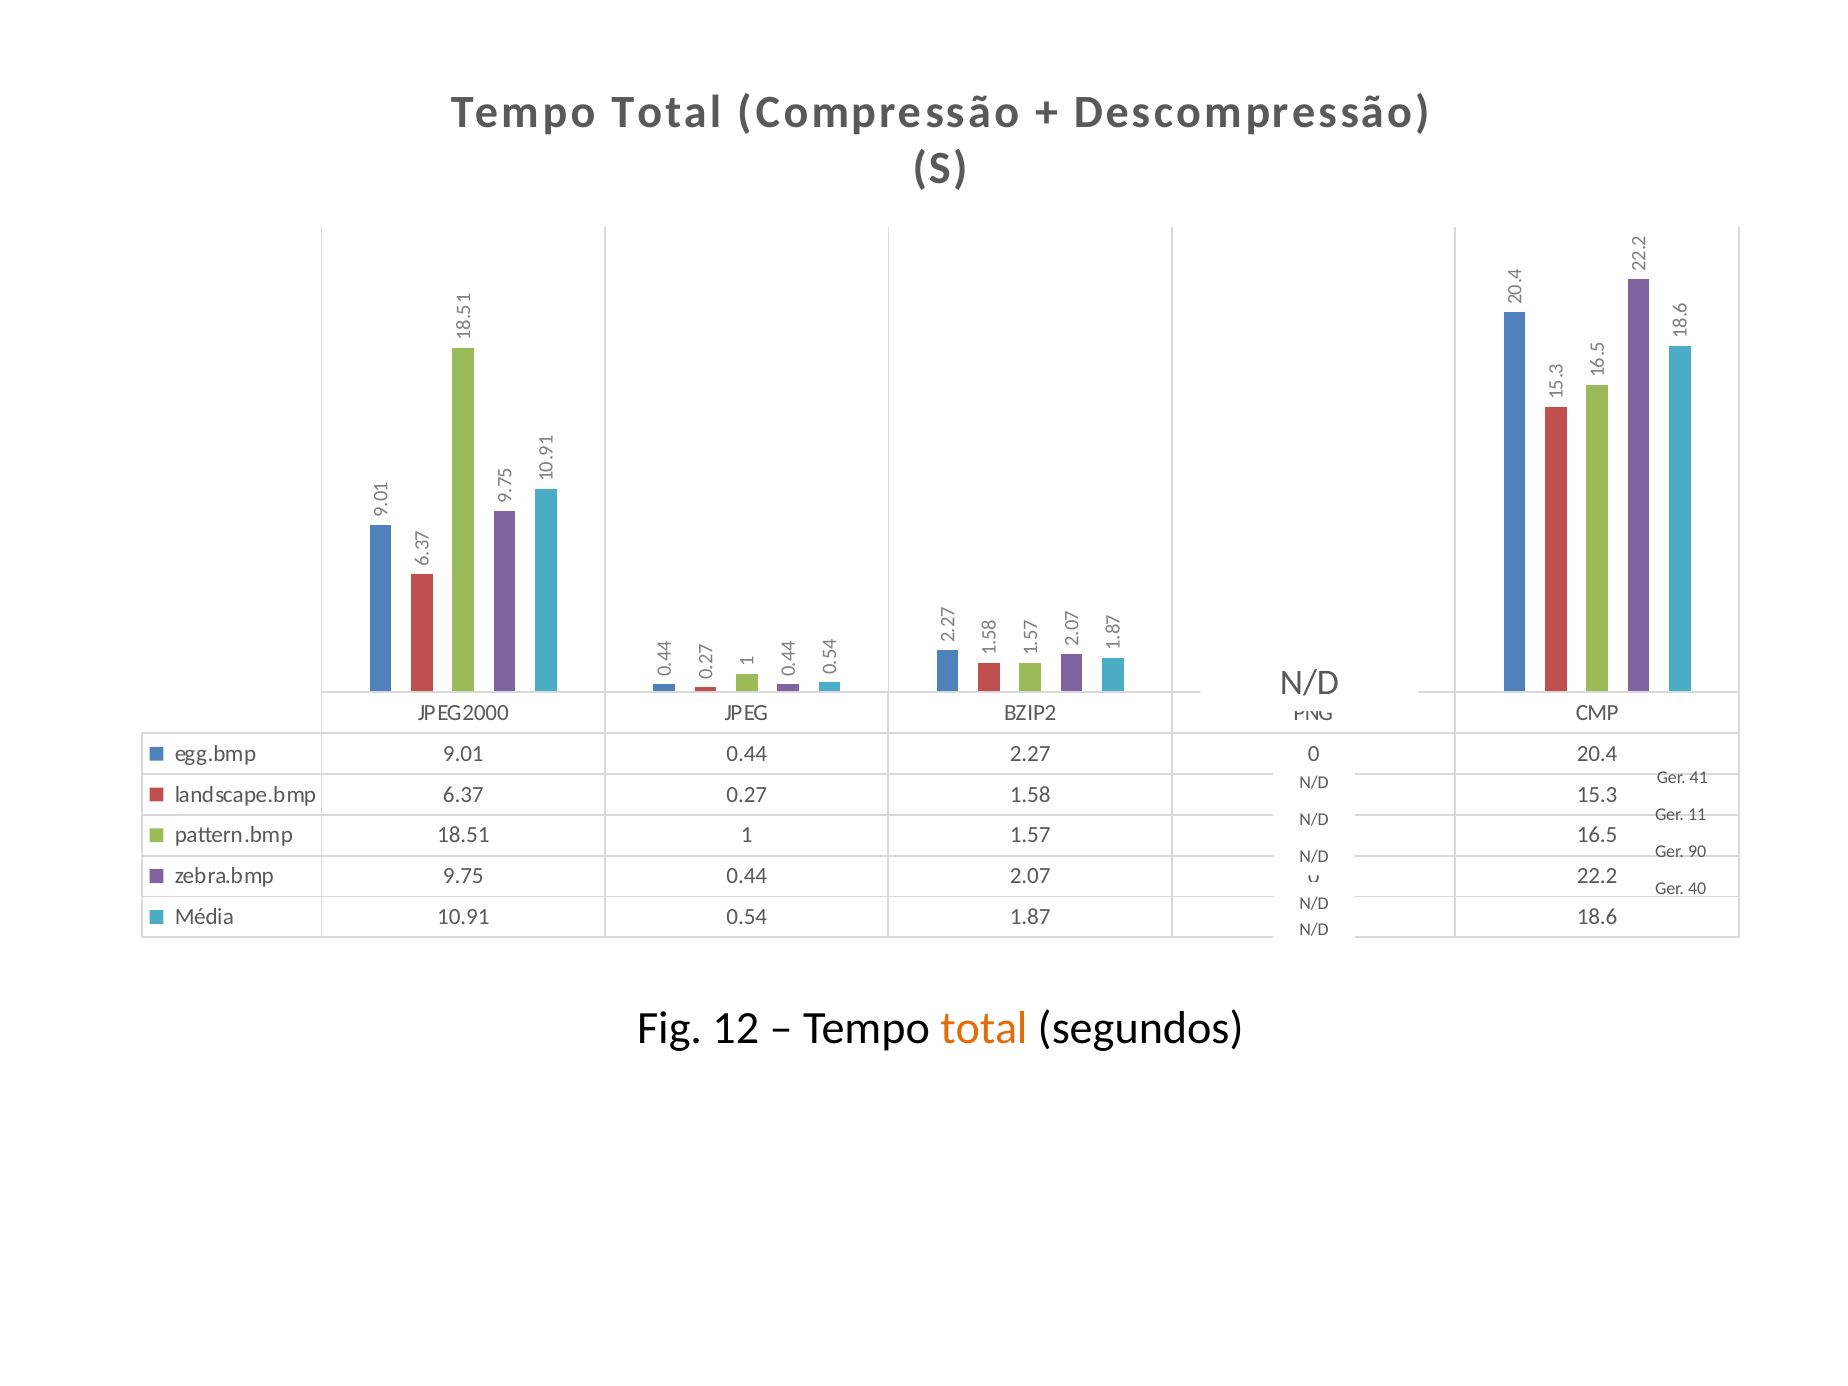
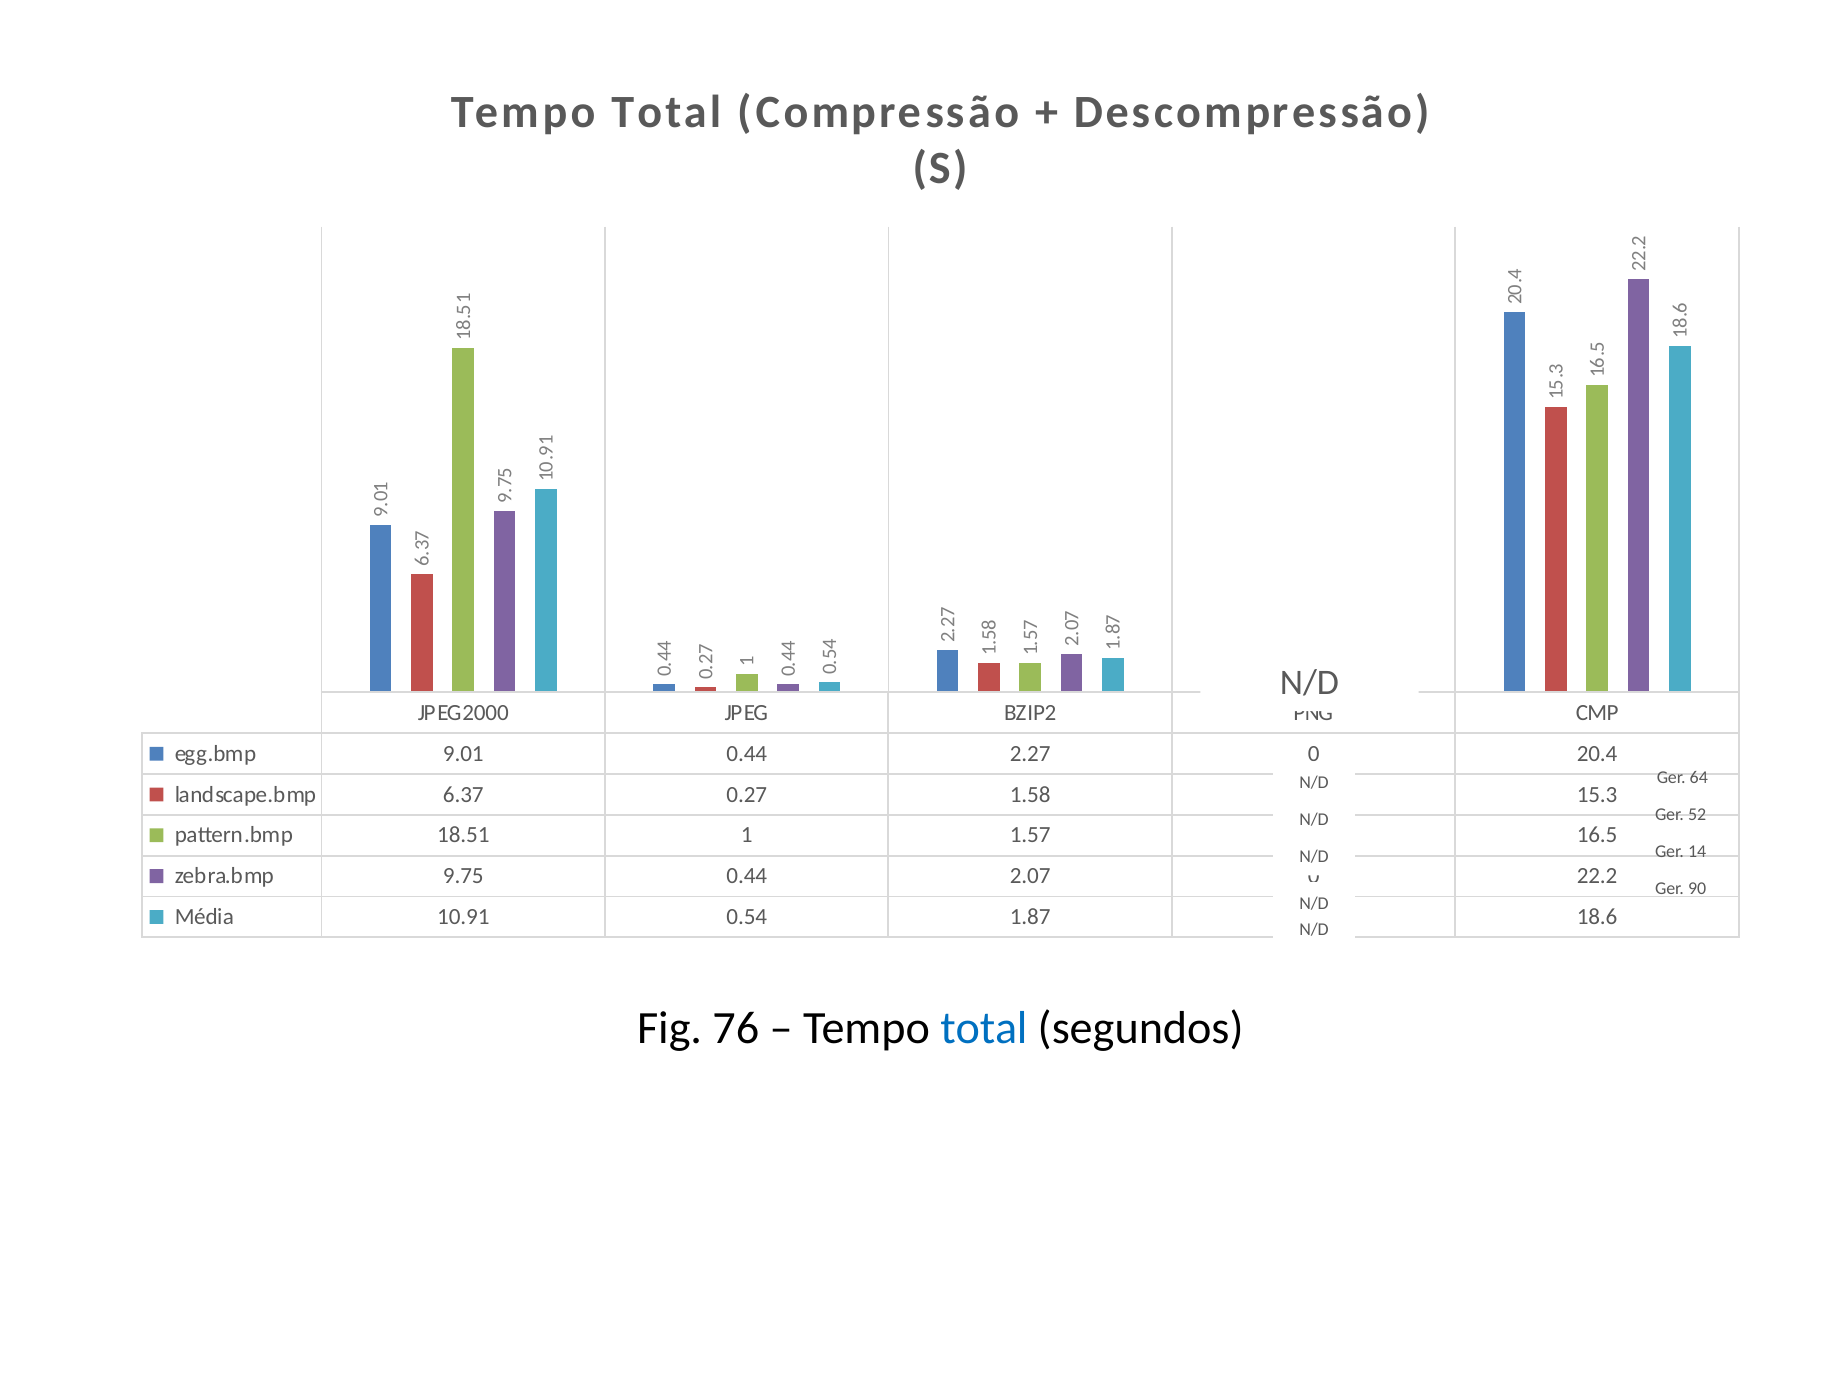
41: 41 -> 64
11: 11 -> 52
90: 90 -> 14
40: 40 -> 90
12: 12 -> 76
total at (984, 1028) colour: orange -> blue
